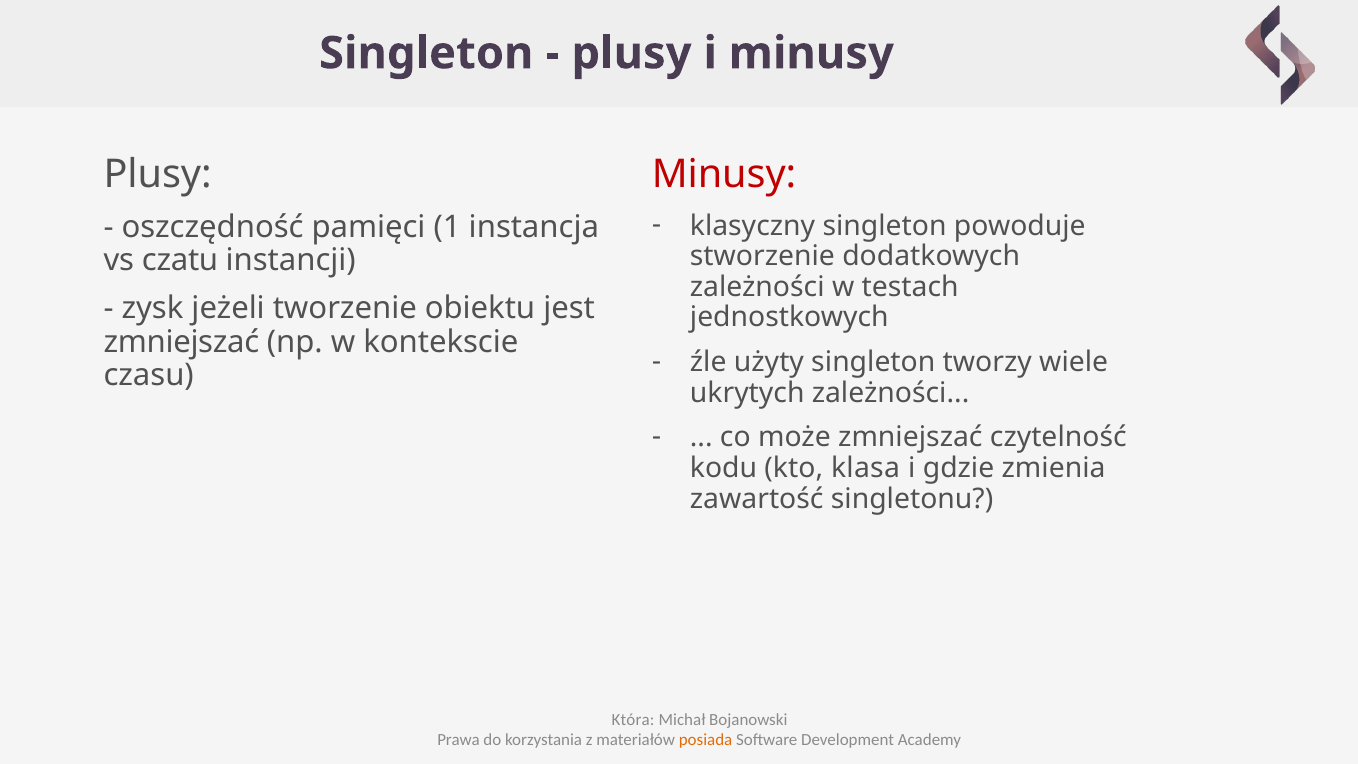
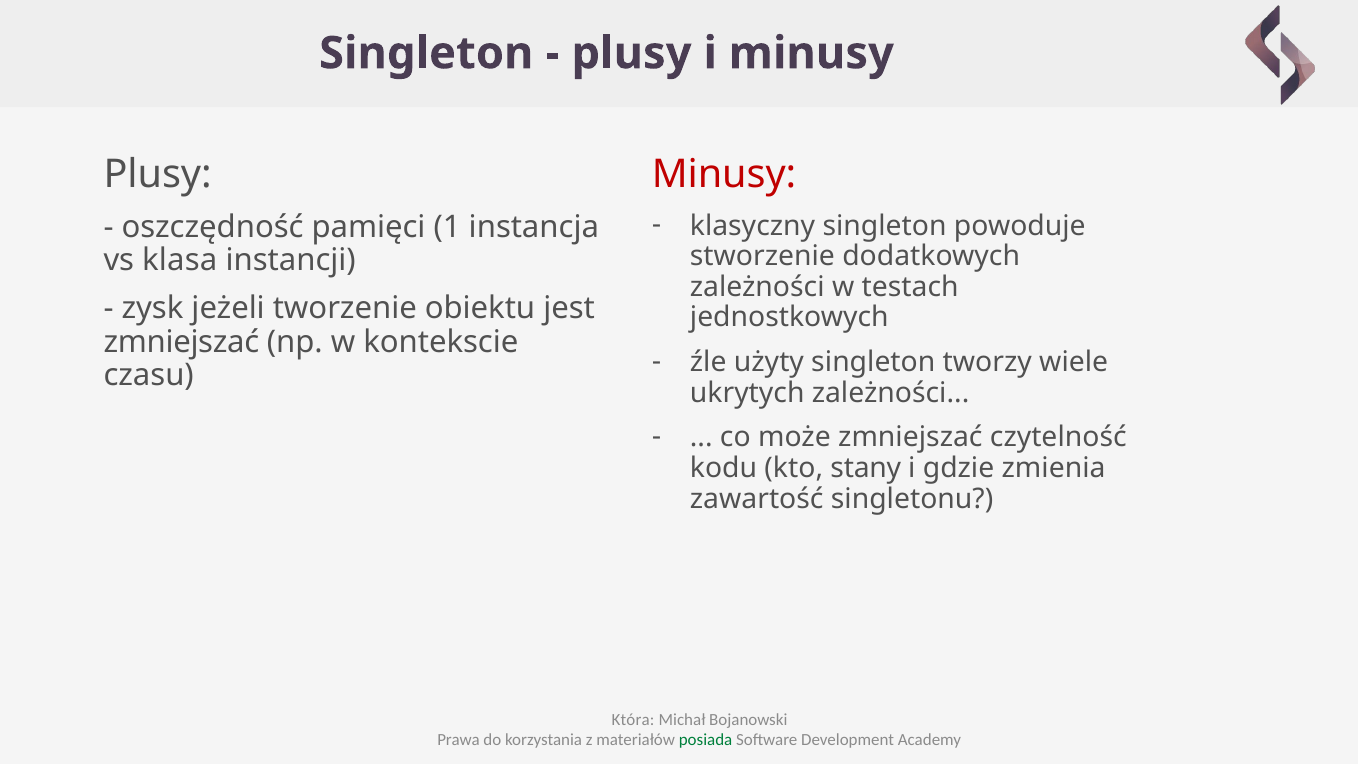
czatu: czatu -> klasa
klasa: klasa -> stany
posiada colour: orange -> green
